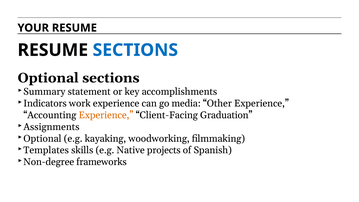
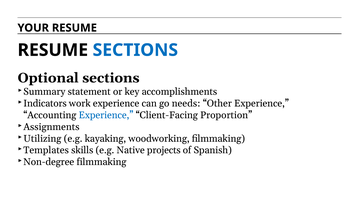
media: media -> needs
Experience at (106, 115) colour: orange -> blue
Graduation: Graduation -> Proportion
Optional at (42, 138): Optional -> Utilizing
Non-degree frameworks: frameworks -> filmmaking
